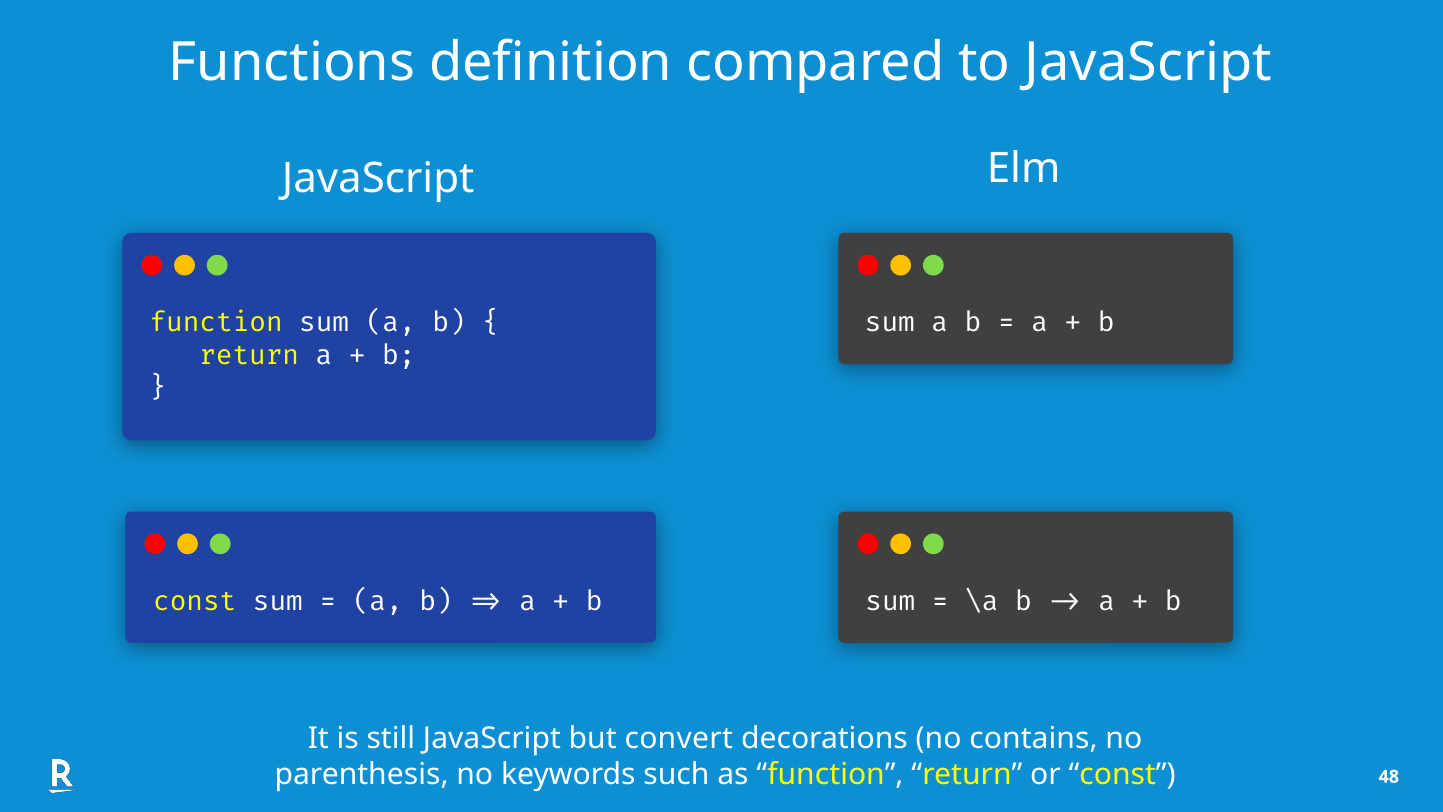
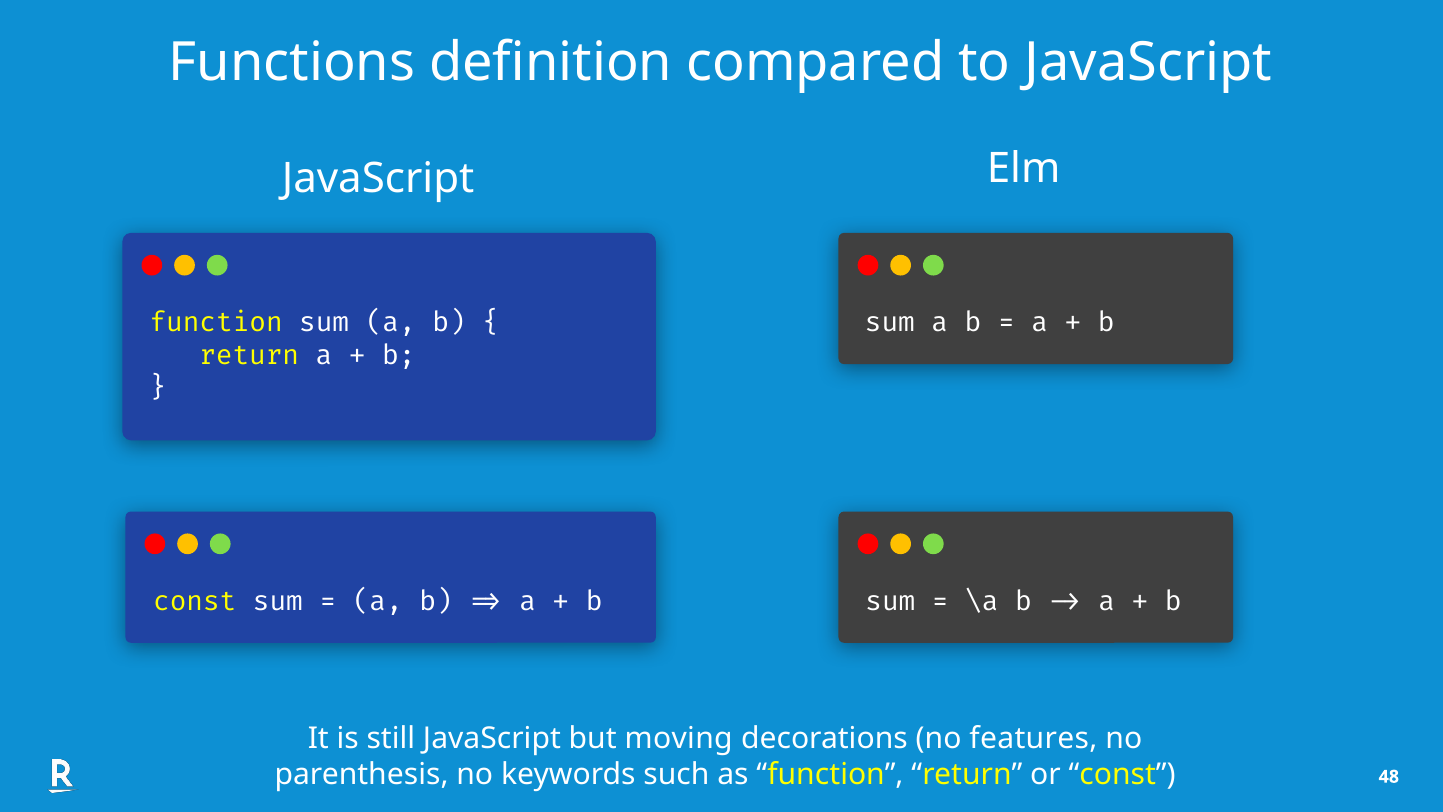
convert: convert -> moving
contains: contains -> features
